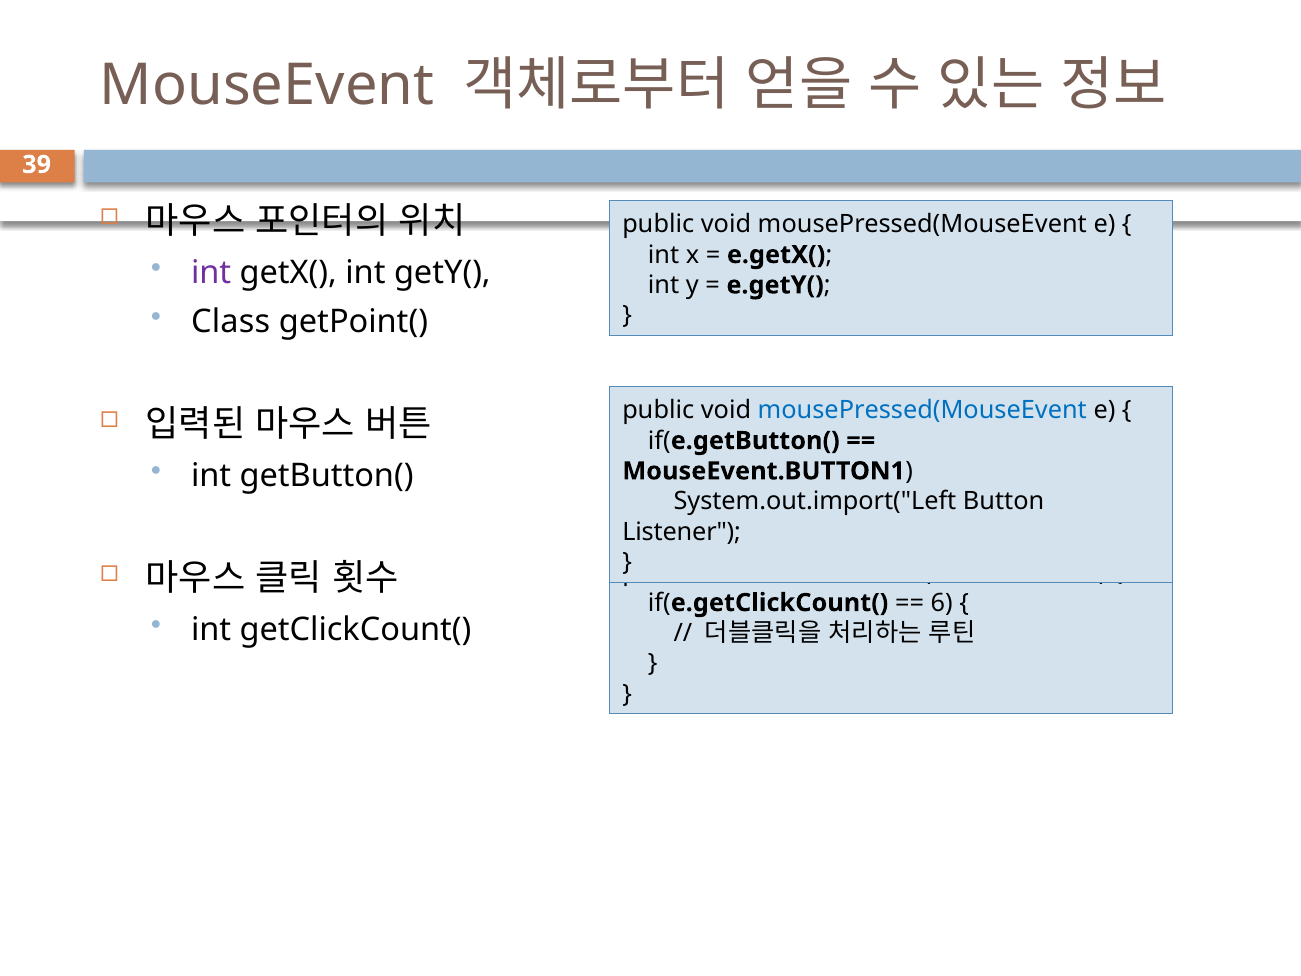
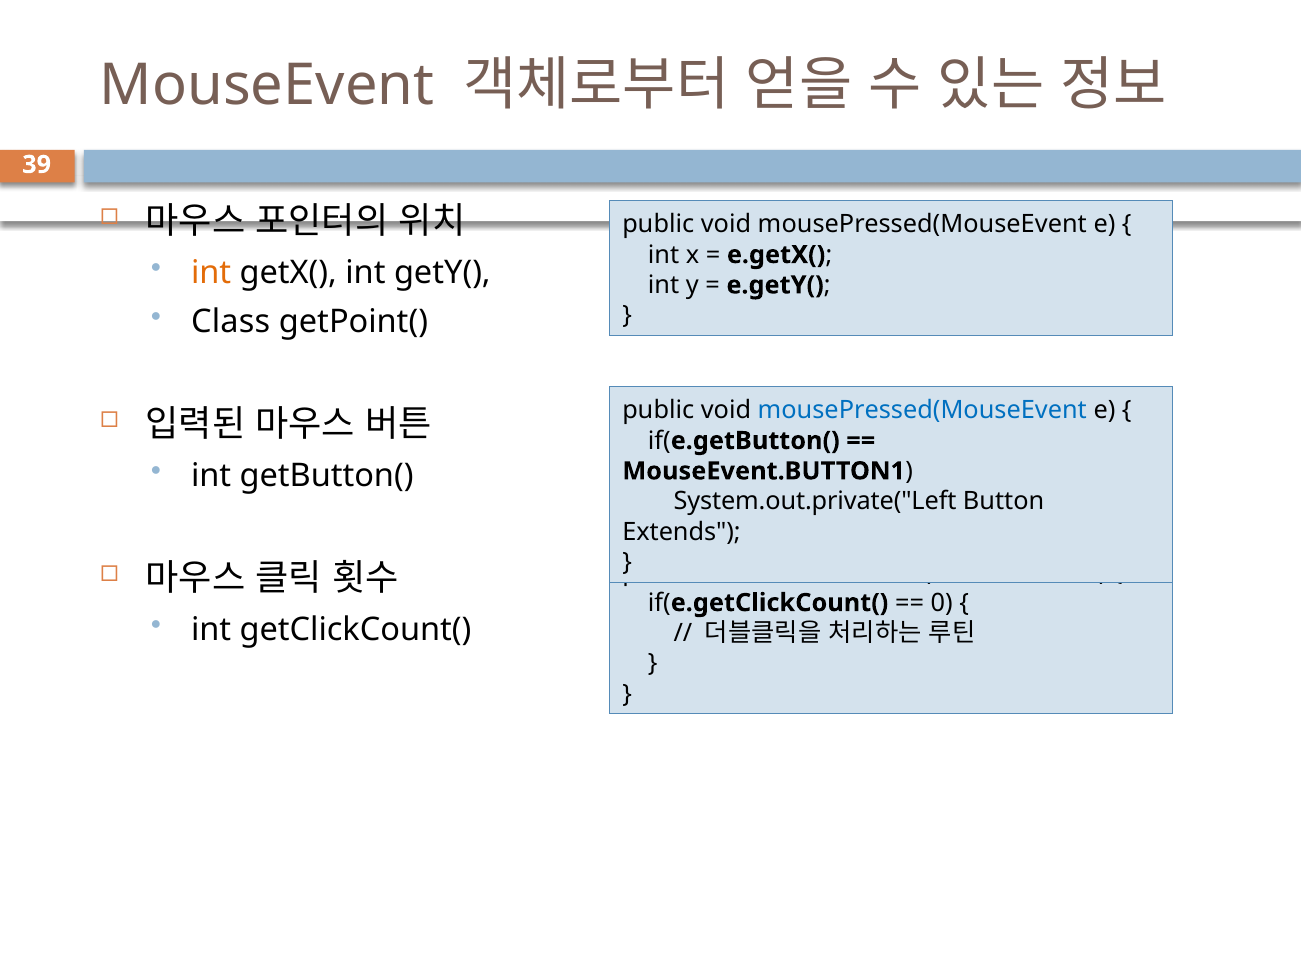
int at (211, 272) colour: purple -> orange
System.out.import("Left: System.out.import("Left -> System.out.private("Left
Listener: Listener -> Extends
6: 6 -> 0
